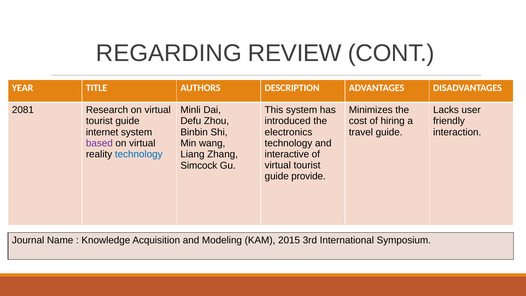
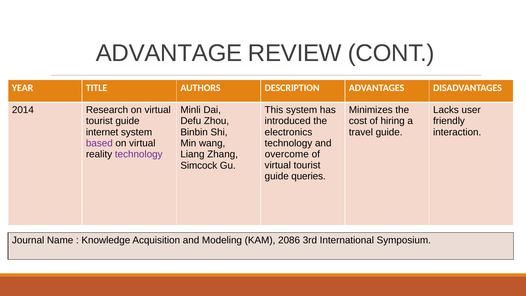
REGARDING: REGARDING -> ADVANTAGE
2081: 2081 -> 2014
technology at (139, 154) colour: blue -> purple
interactive: interactive -> overcome
provide: provide -> queries
2015: 2015 -> 2086
